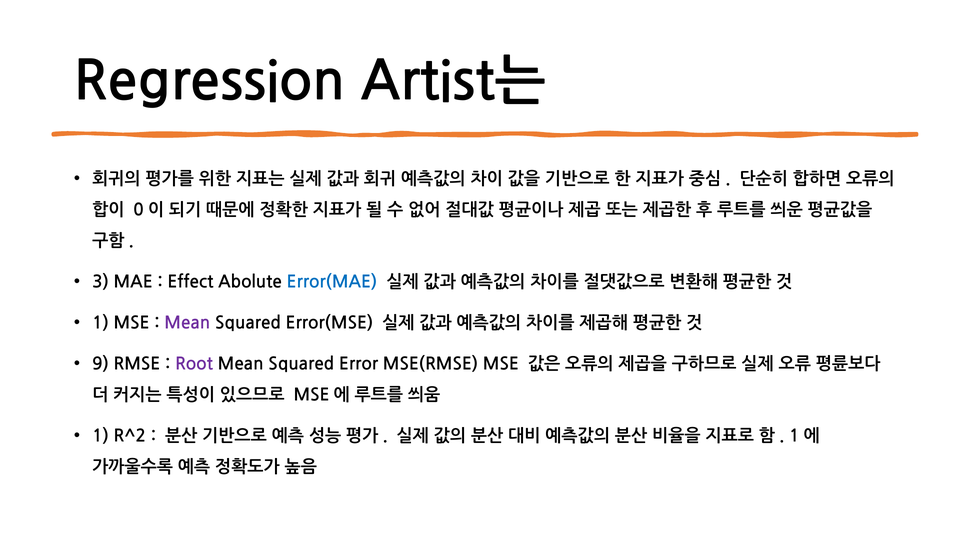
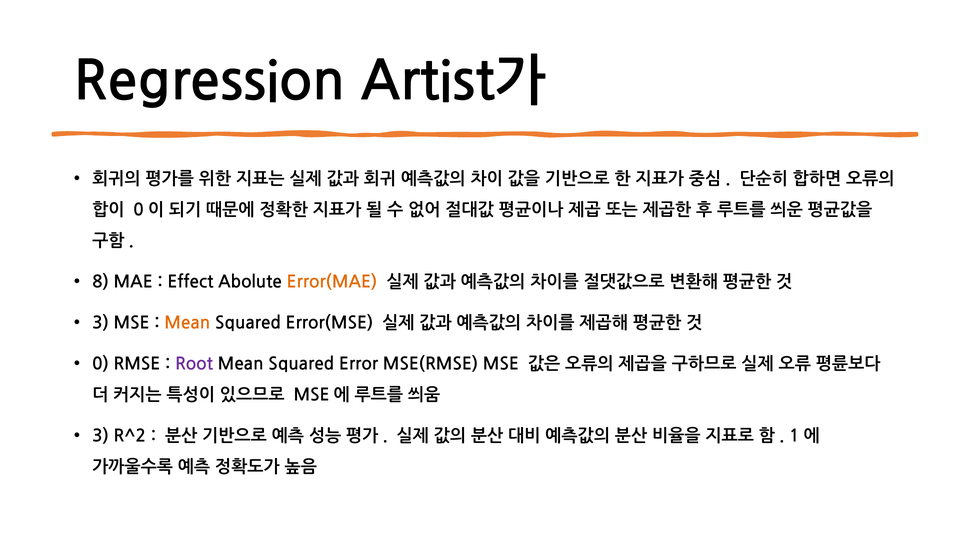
Artist는: Artist는 -> Artist가
3: 3 -> 8
Error(MAE colour: blue -> orange
1 at (100, 323): 1 -> 3
Mean at (187, 323) colour: purple -> orange
9: 9 -> 0
1 at (100, 436): 1 -> 3
